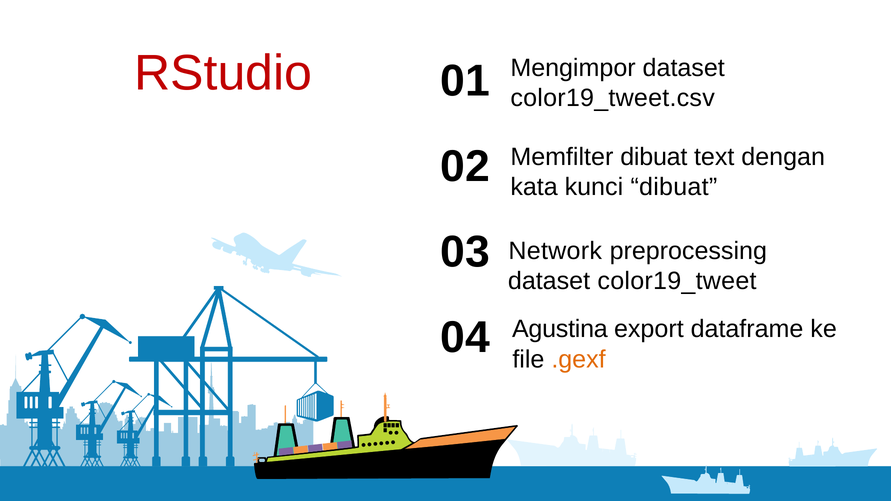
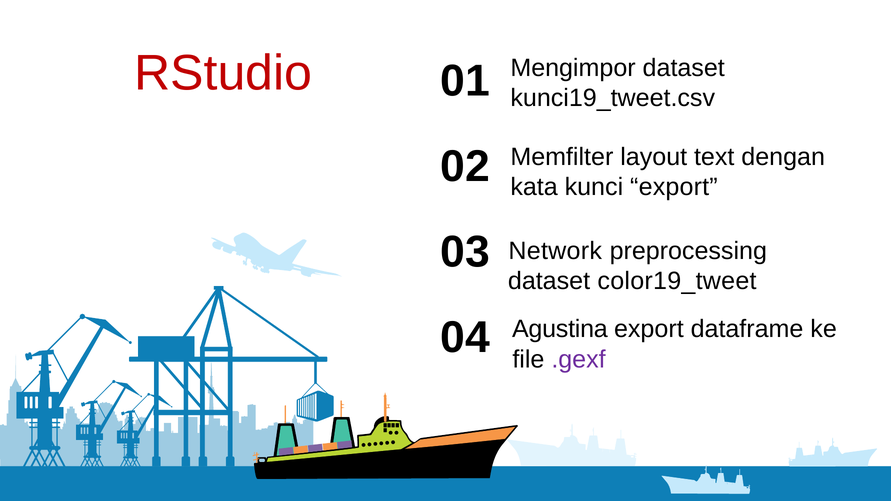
color19_tweet.csv: color19_tweet.csv -> kunci19_tweet.csv
Memfilter dibuat: dibuat -> layout
kunci dibuat: dibuat -> export
.gexf colour: orange -> purple
